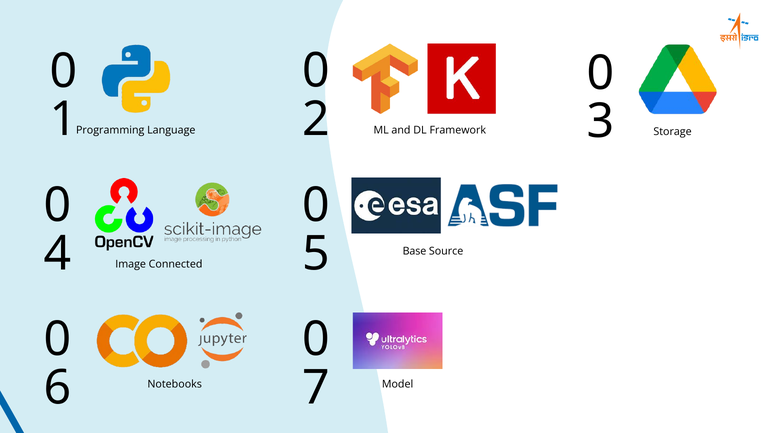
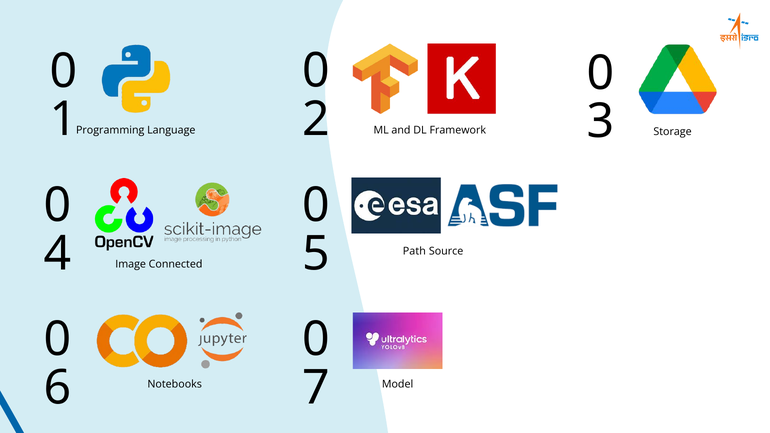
Base: Base -> Path
